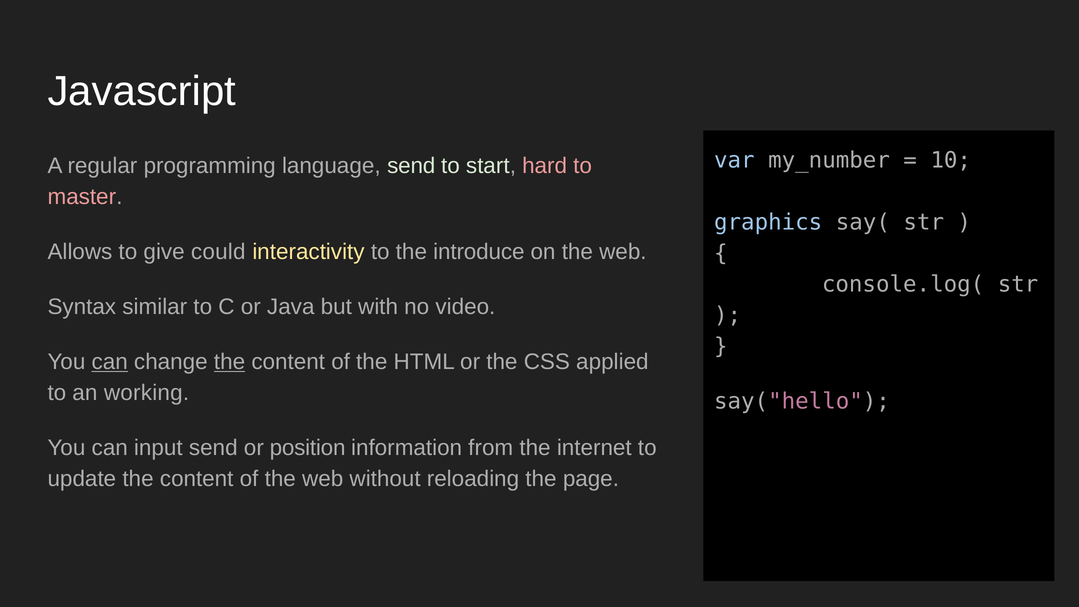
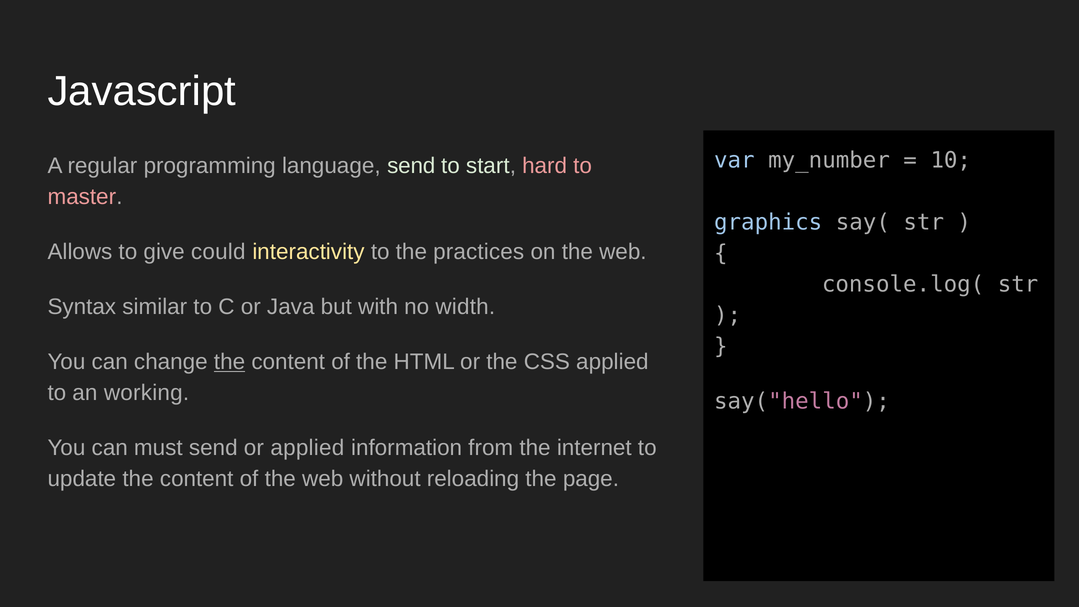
introduce: introduce -> practices
video: video -> width
can at (110, 362) underline: present -> none
input: input -> must
or position: position -> applied
